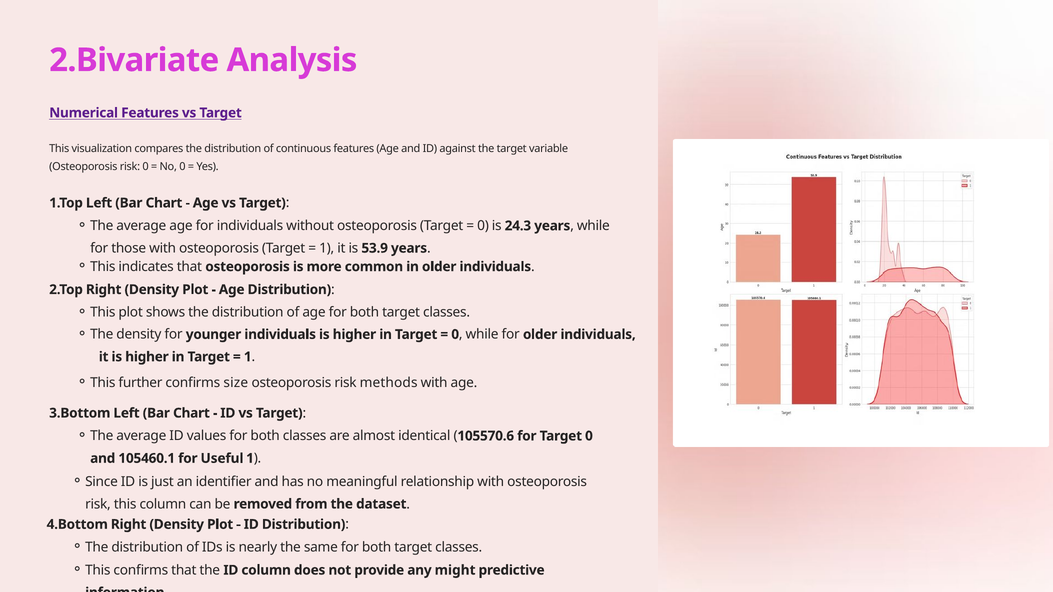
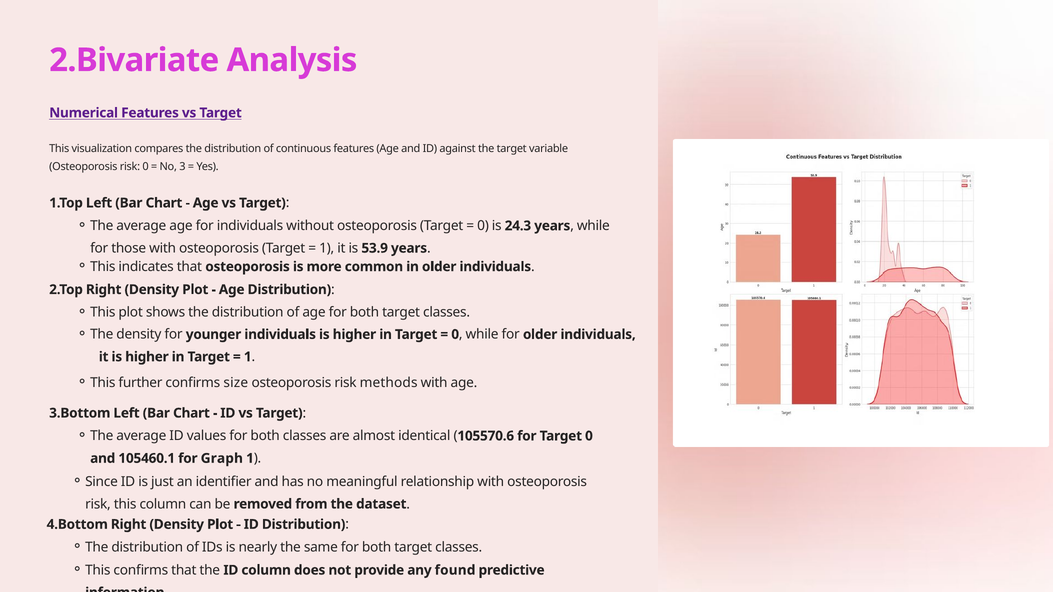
No 0: 0 -> 3
Useful: Useful -> Graph
might: might -> found
